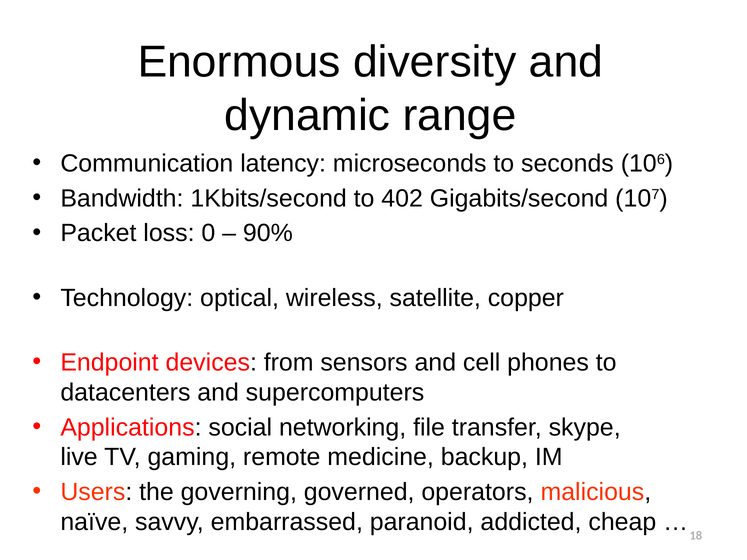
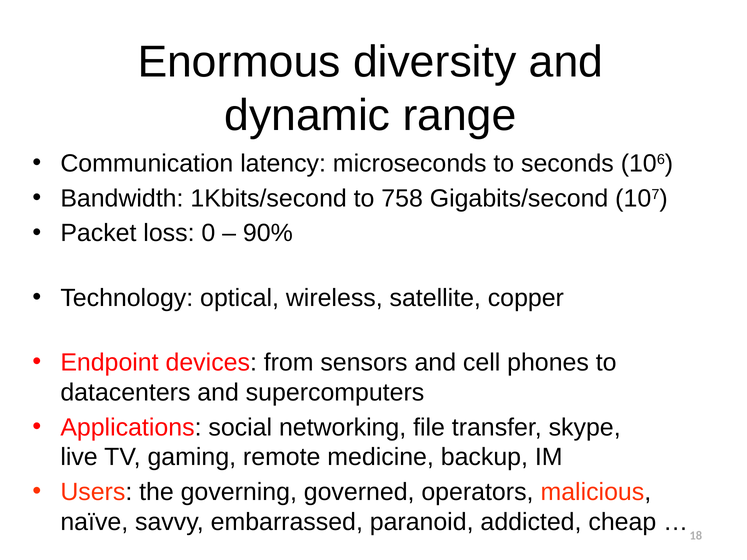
402: 402 -> 758
